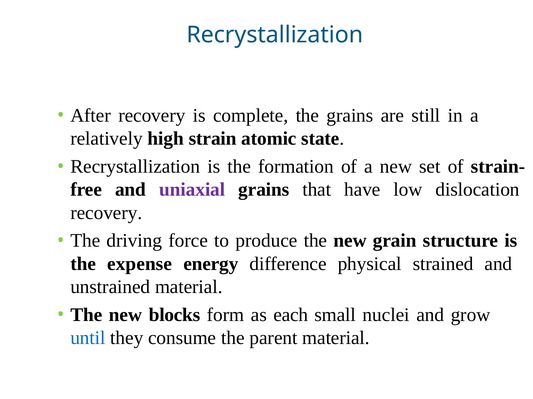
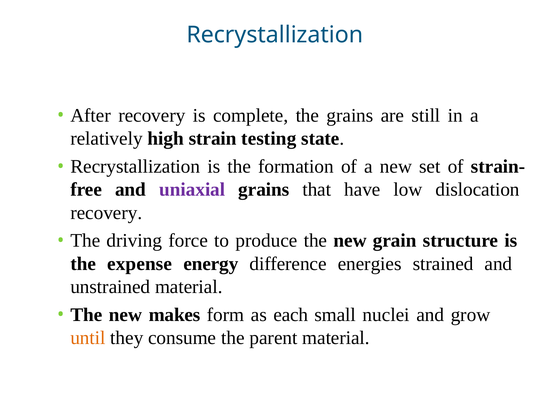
atomic: atomic -> testing
physical: physical -> energies
blocks: blocks -> makes
until colour: blue -> orange
